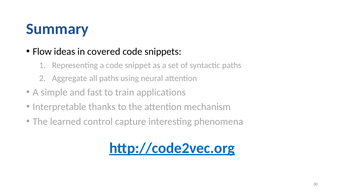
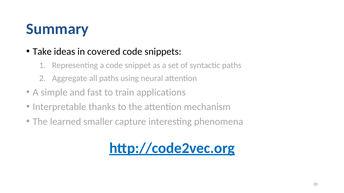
Flow: Flow -> Take
control: control -> smaller
